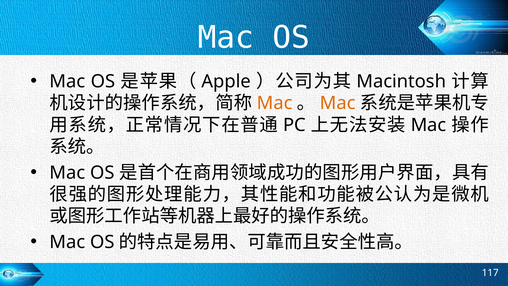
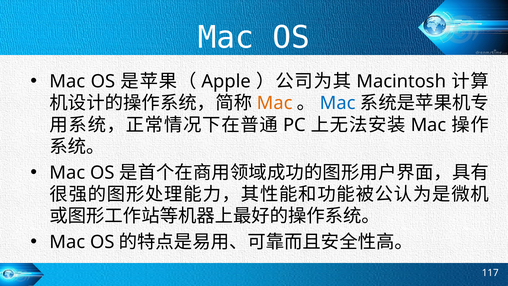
Mac at (338, 103) colour: orange -> blue
